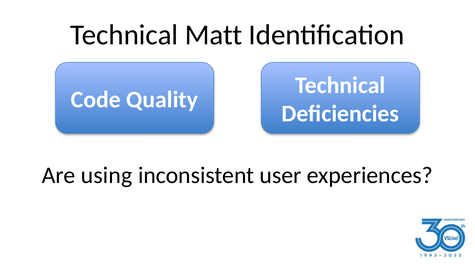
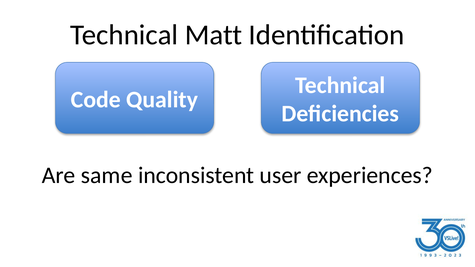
using: using -> same
